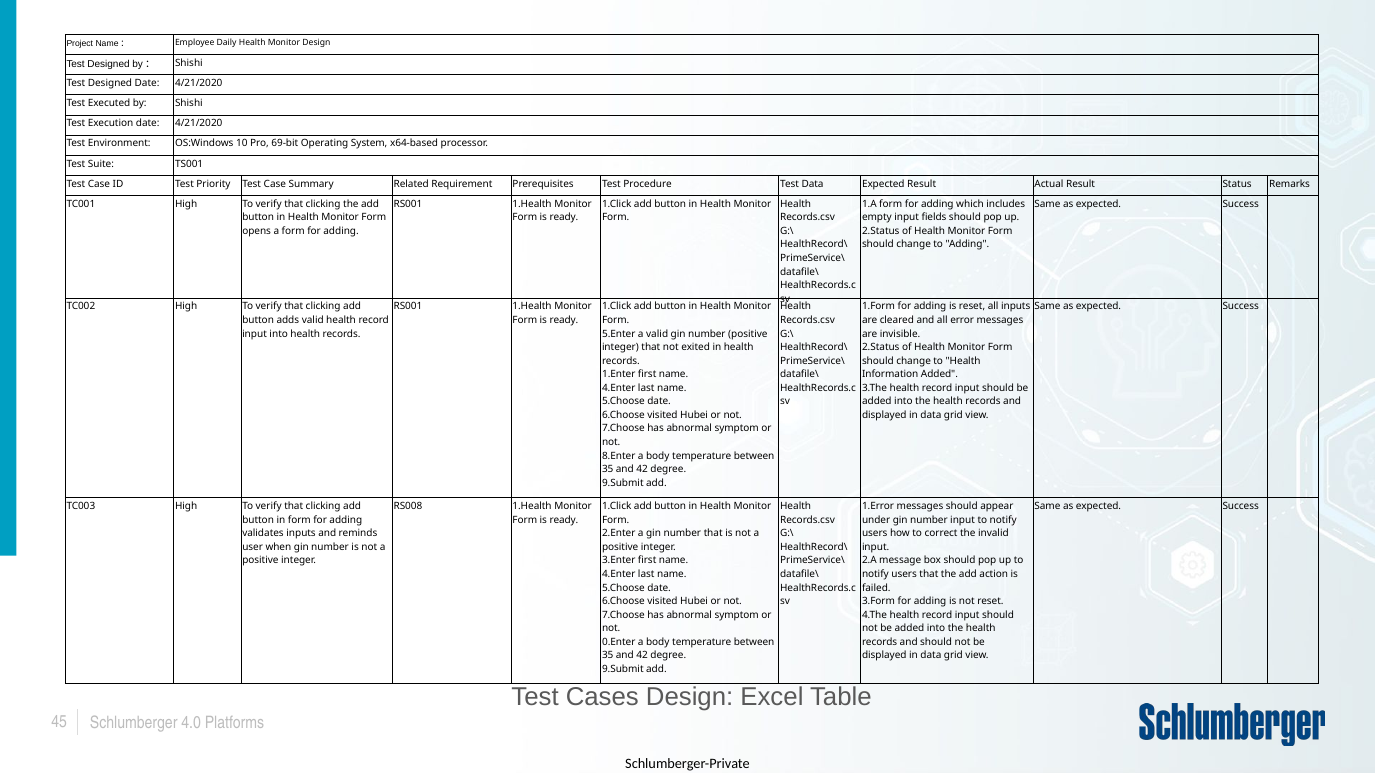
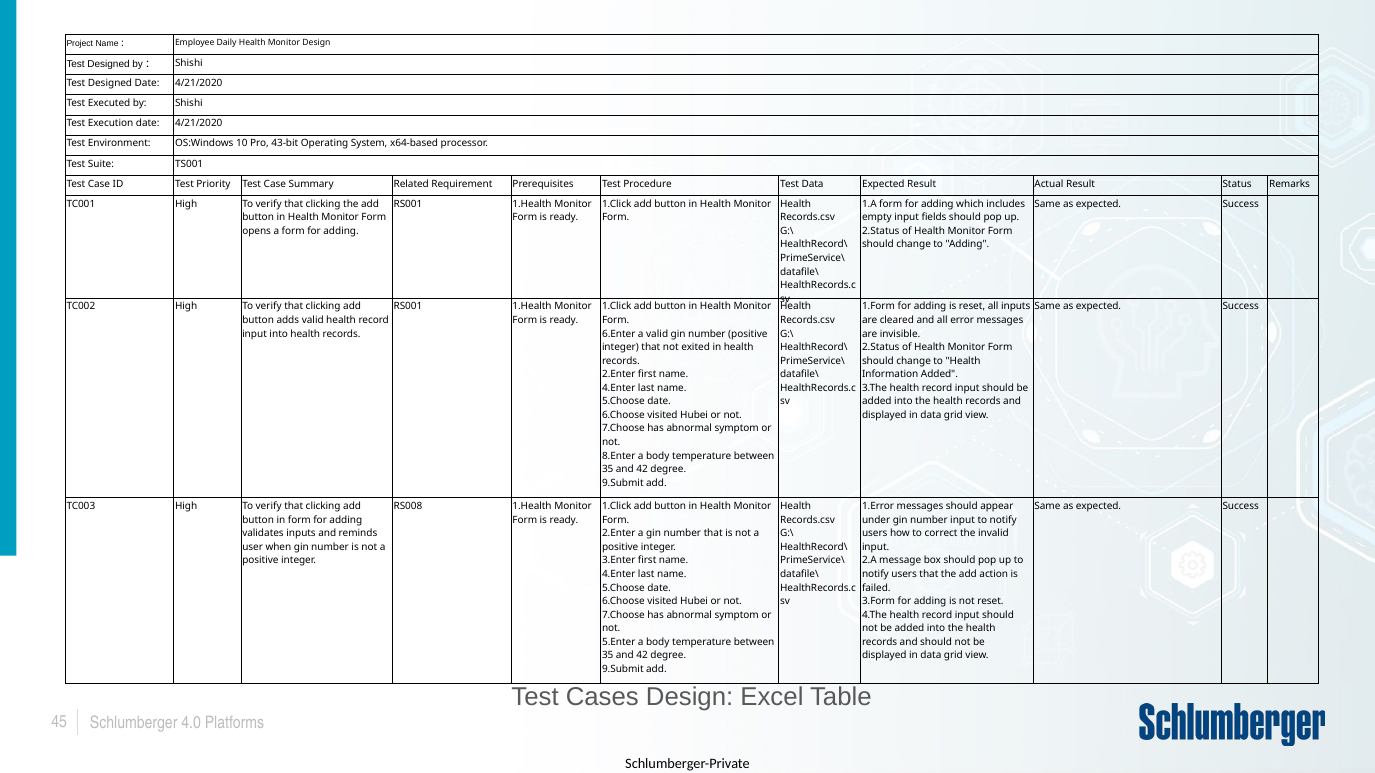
69-bit: 69-bit -> 43-bit
5.Enter: 5.Enter -> 6.Enter
1.Enter at (619, 375): 1.Enter -> 2.Enter
0.Enter: 0.Enter -> 5.Enter
